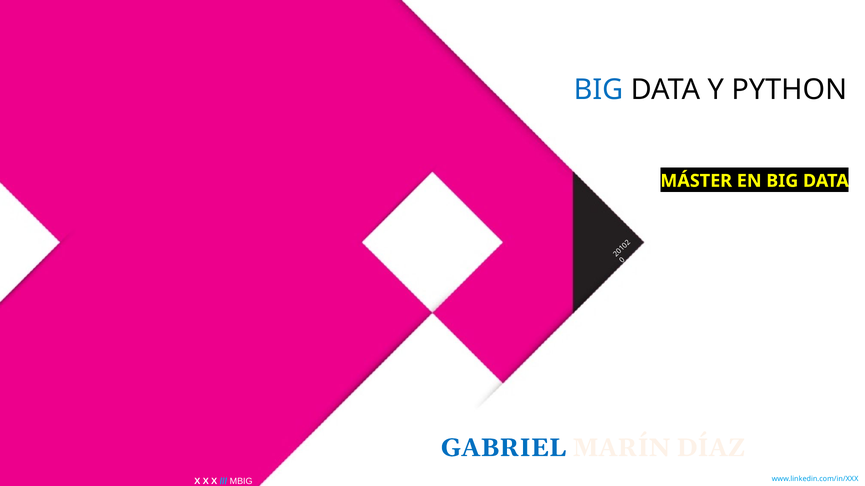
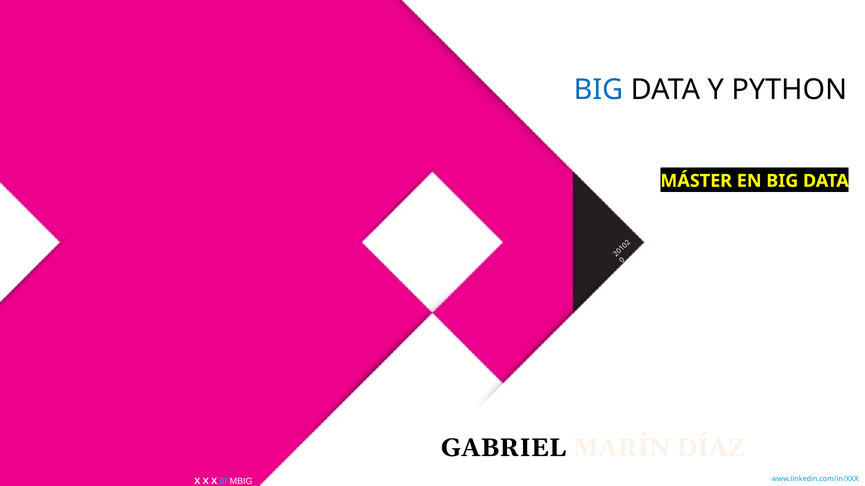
GABRIEL colour: blue -> black
